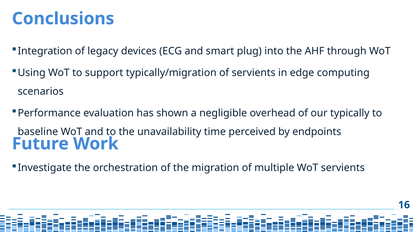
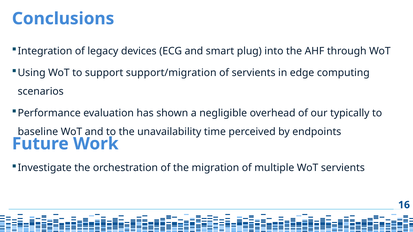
typically/migration: typically/migration -> support/migration
